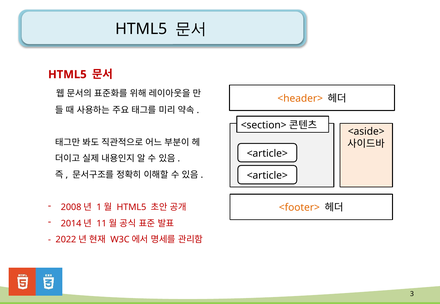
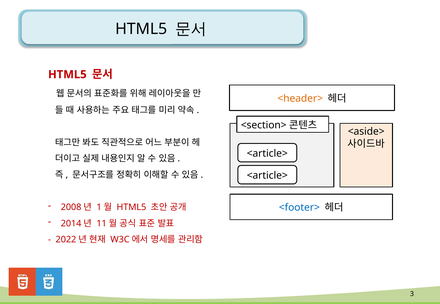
<footer> colour: orange -> blue
